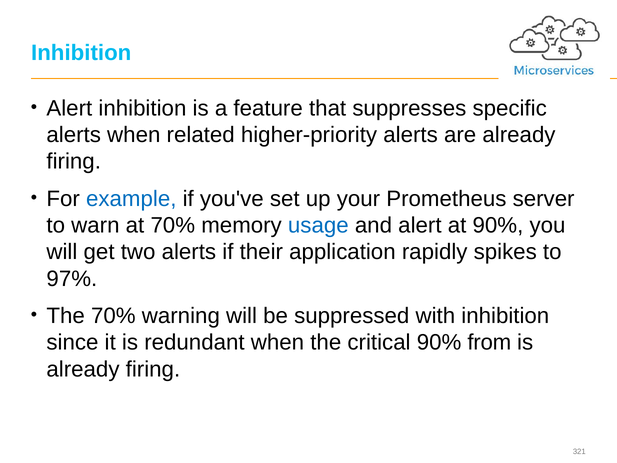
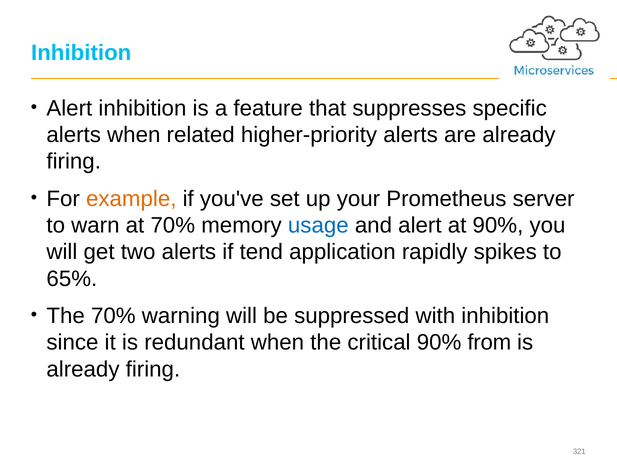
example colour: blue -> orange
their: their -> tend
97%: 97% -> 65%
